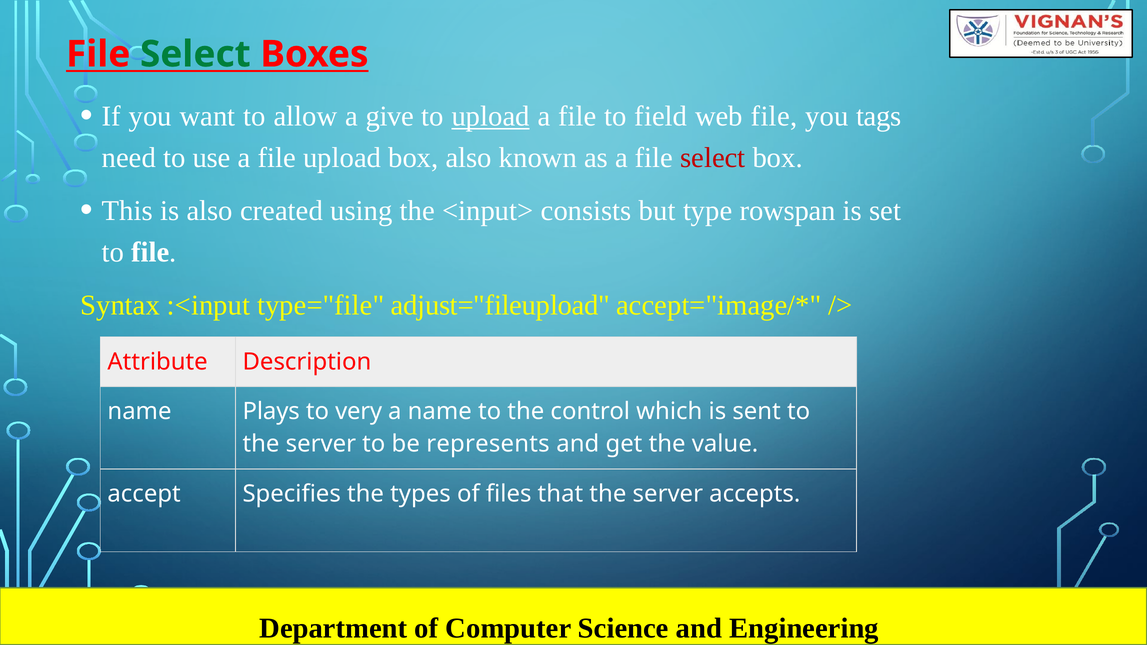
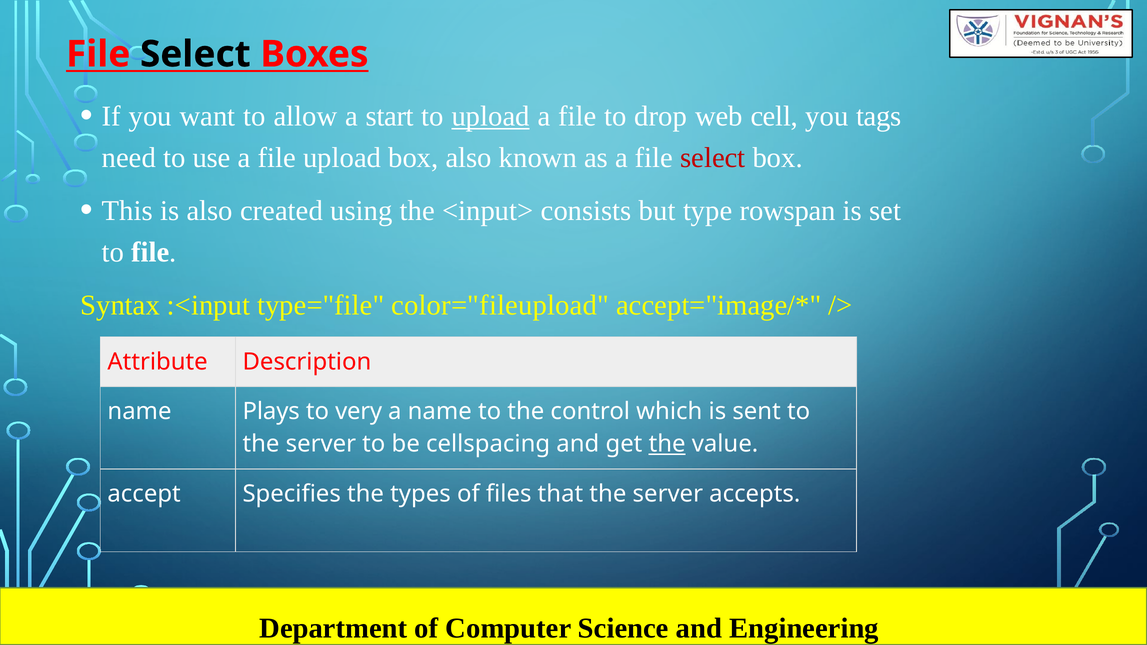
Select at (195, 54) colour: green -> black
give: give -> start
field: field -> drop
web file: file -> cell
adjust="fileupload: adjust="fileupload -> color="fileupload
represents: represents -> cellspacing
the at (667, 444) underline: none -> present
